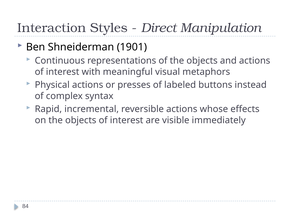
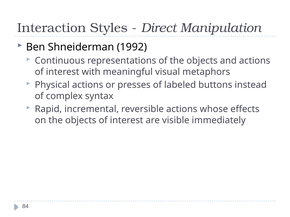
1901: 1901 -> 1992
